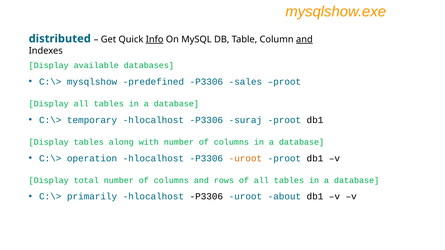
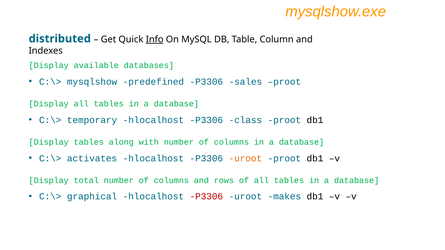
and at (304, 39) underline: present -> none
suraj: suraj -> class
operation: operation -> activates
primarily: primarily -> graphical
P3306 at (206, 197) colour: black -> red
about: about -> makes
